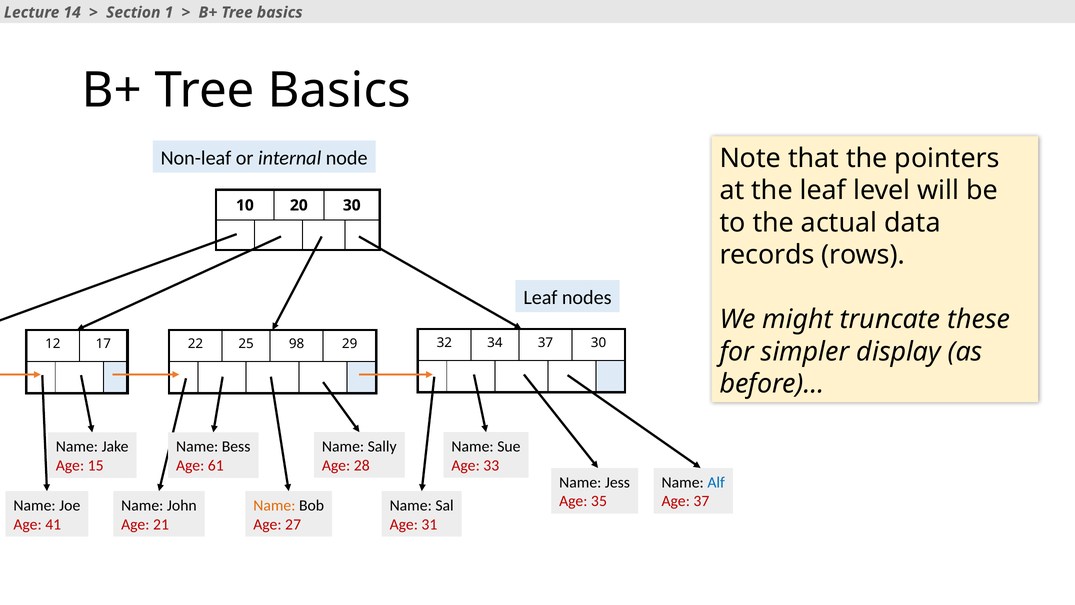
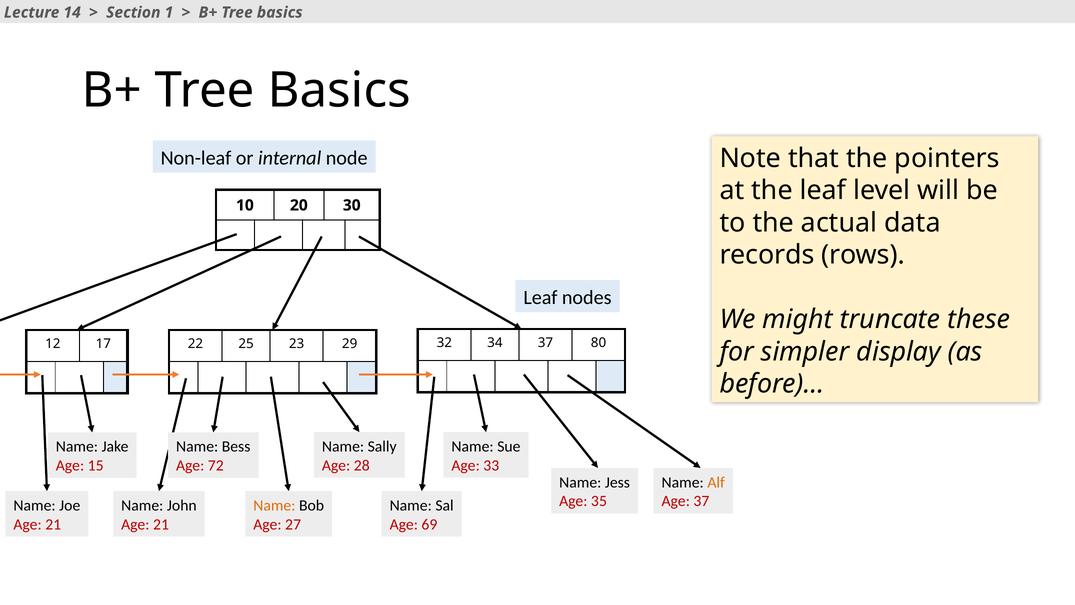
37 30: 30 -> 80
98: 98 -> 23
61: 61 -> 72
Alf colour: blue -> orange
41 at (53, 524): 41 -> 21
31: 31 -> 69
